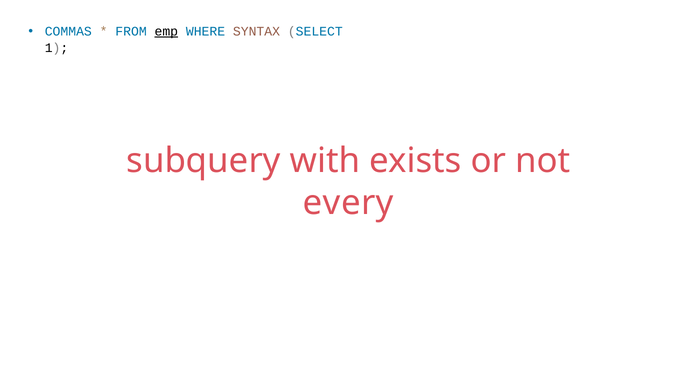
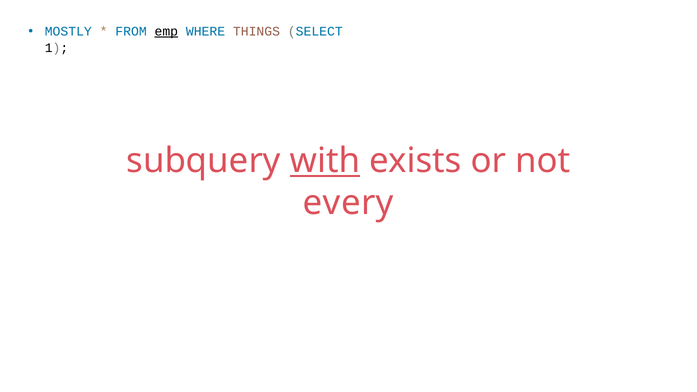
COMMAS: COMMAS -> MOSTLY
SYNTAX: SYNTAX -> THINGS
with underline: none -> present
